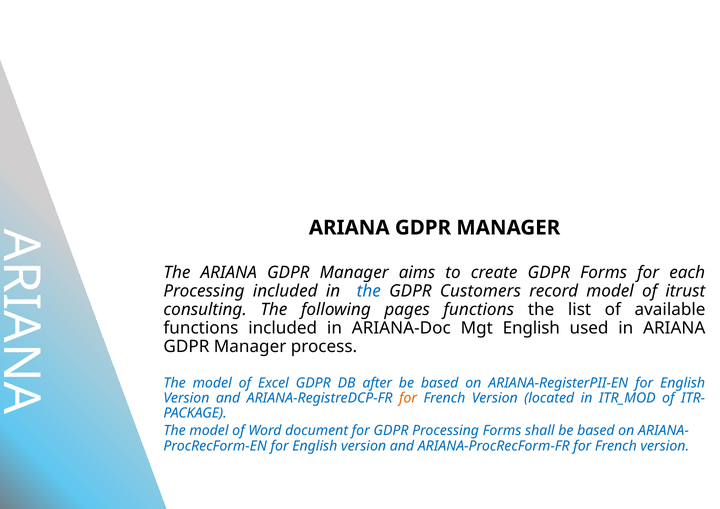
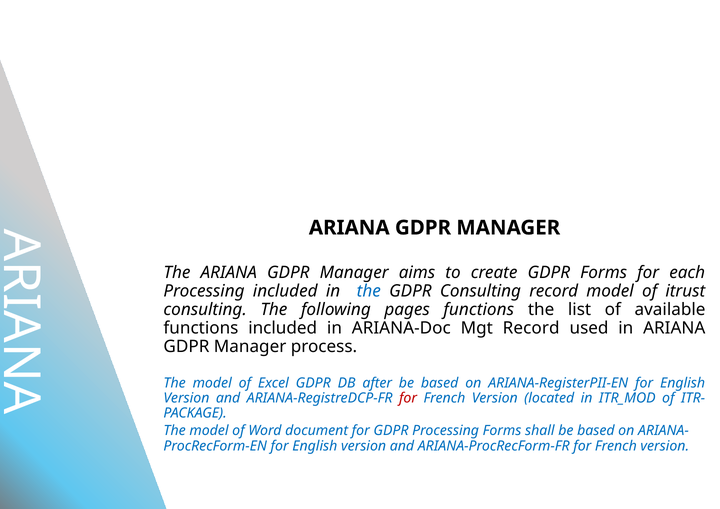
GDPR Customers: Customers -> Consulting
Mgt English: English -> Record
for at (408, 398) colour: orange -> red
